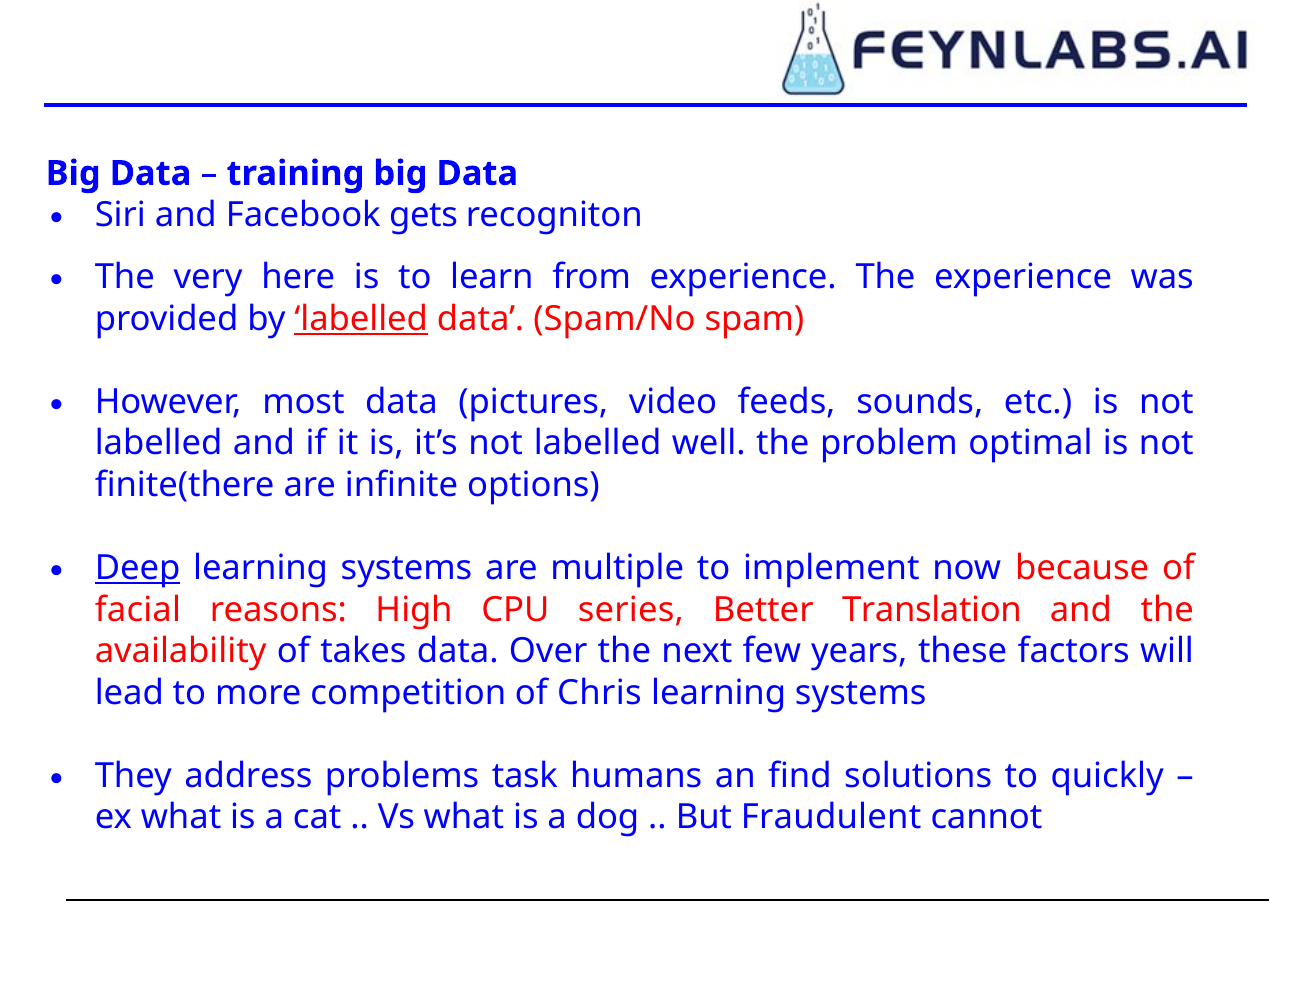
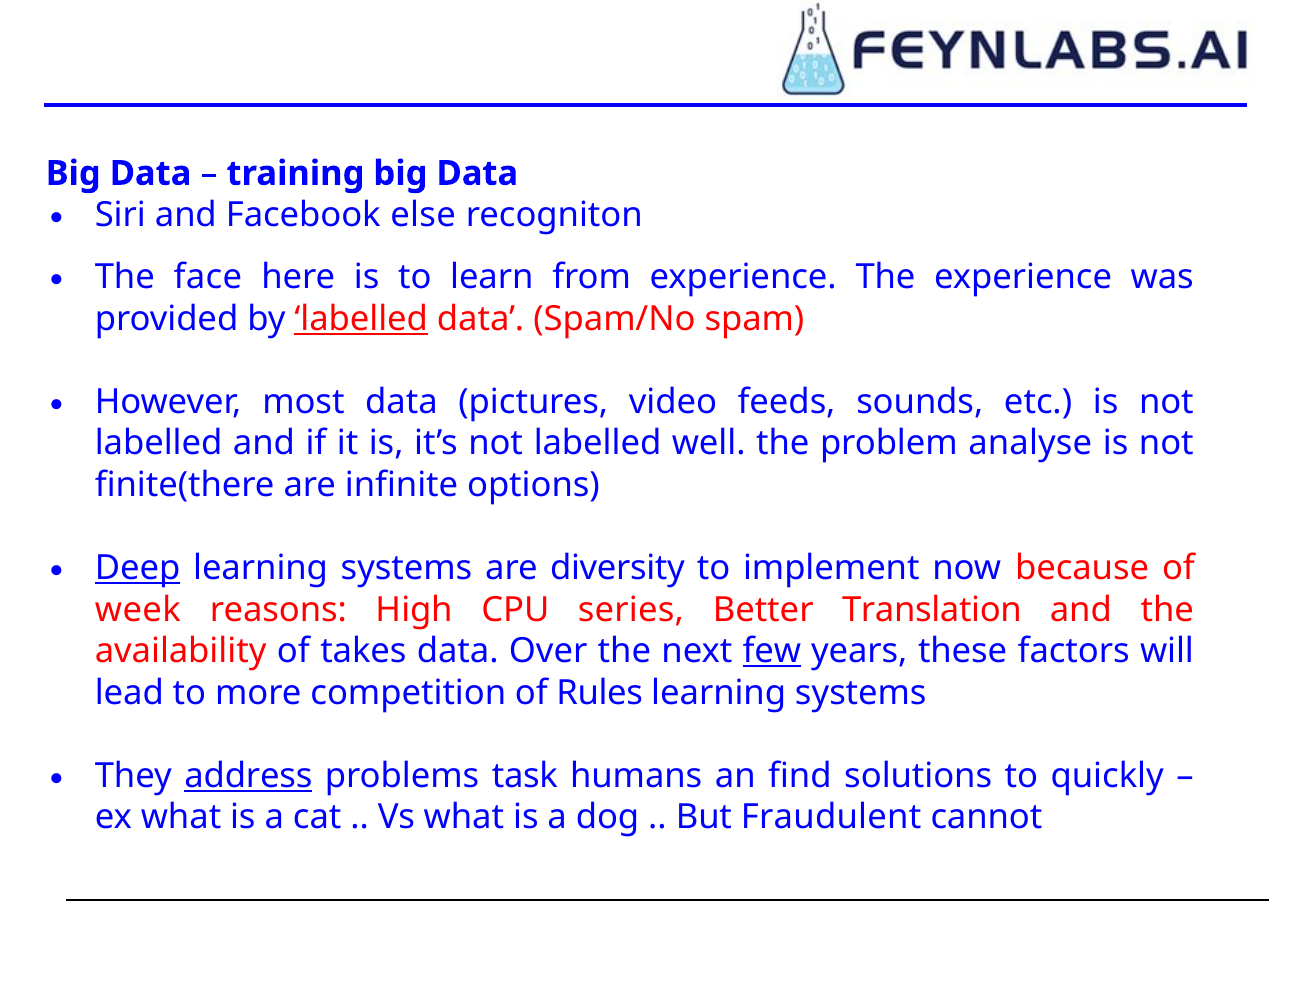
gets: gets -> else
very: very -> face
optimal: optimal -> analyse
multiple: multiple -> diversity
facial: facial -> week
few underline: none -> present
Chris: Chris -> Rules
address underline: none -> present
